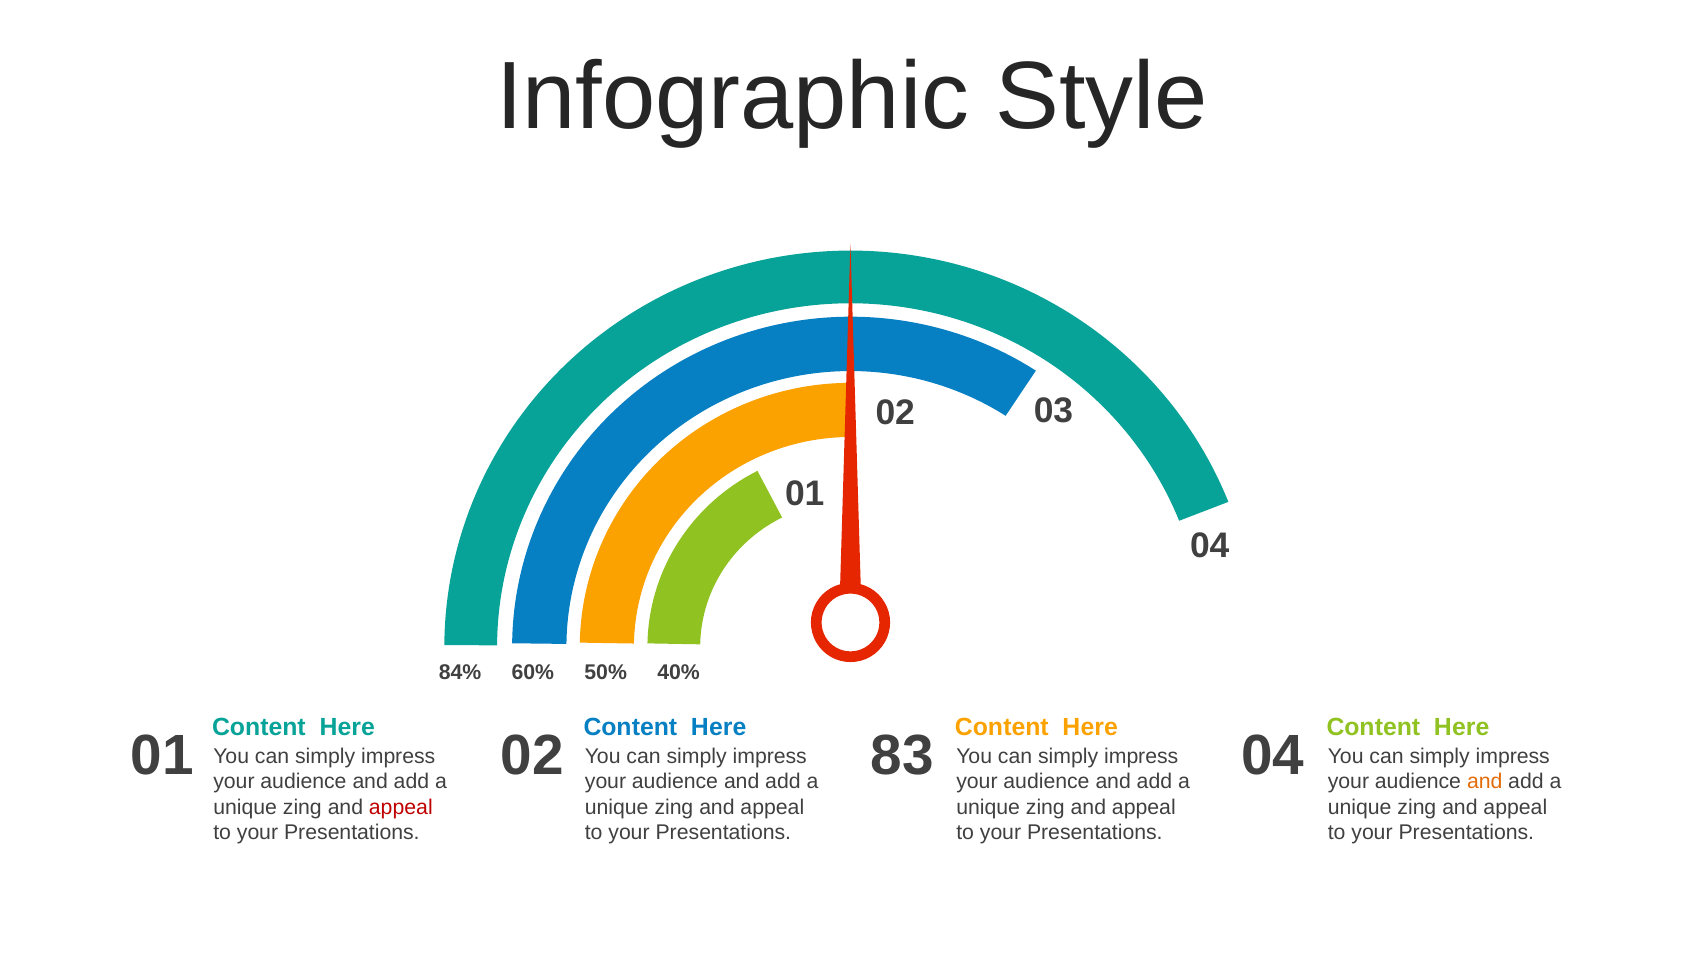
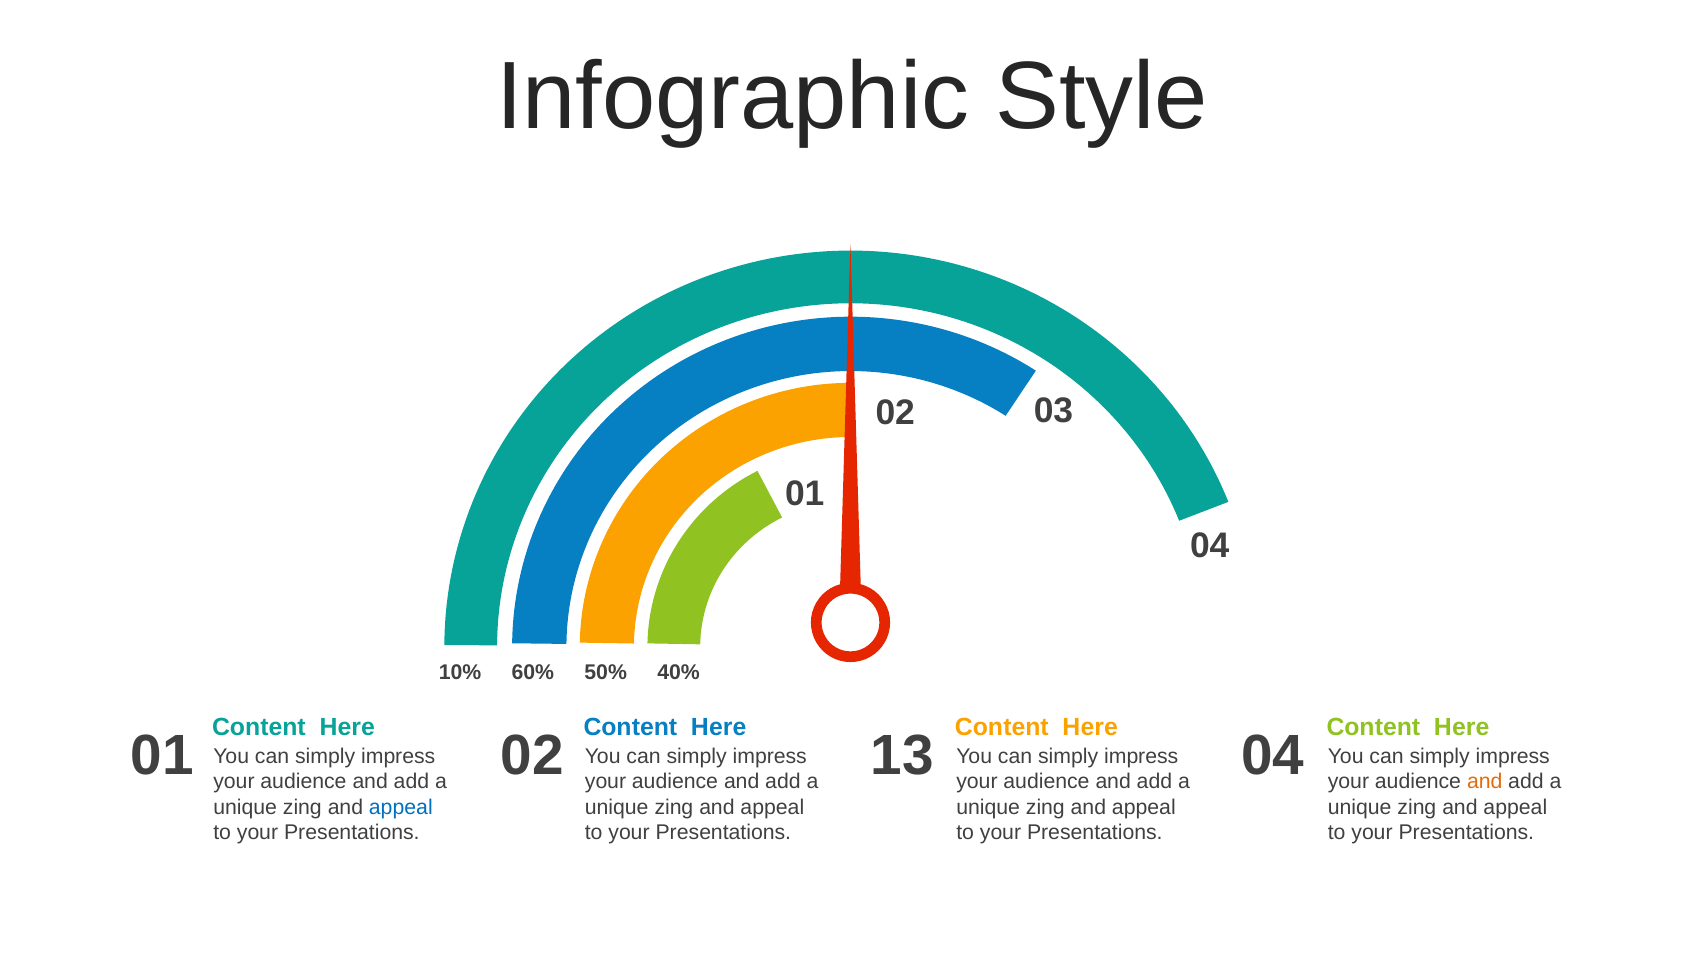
84%: 84% -> 10%
83: 83 -> 13
appeal at (401, 807) colour: red -> blue
